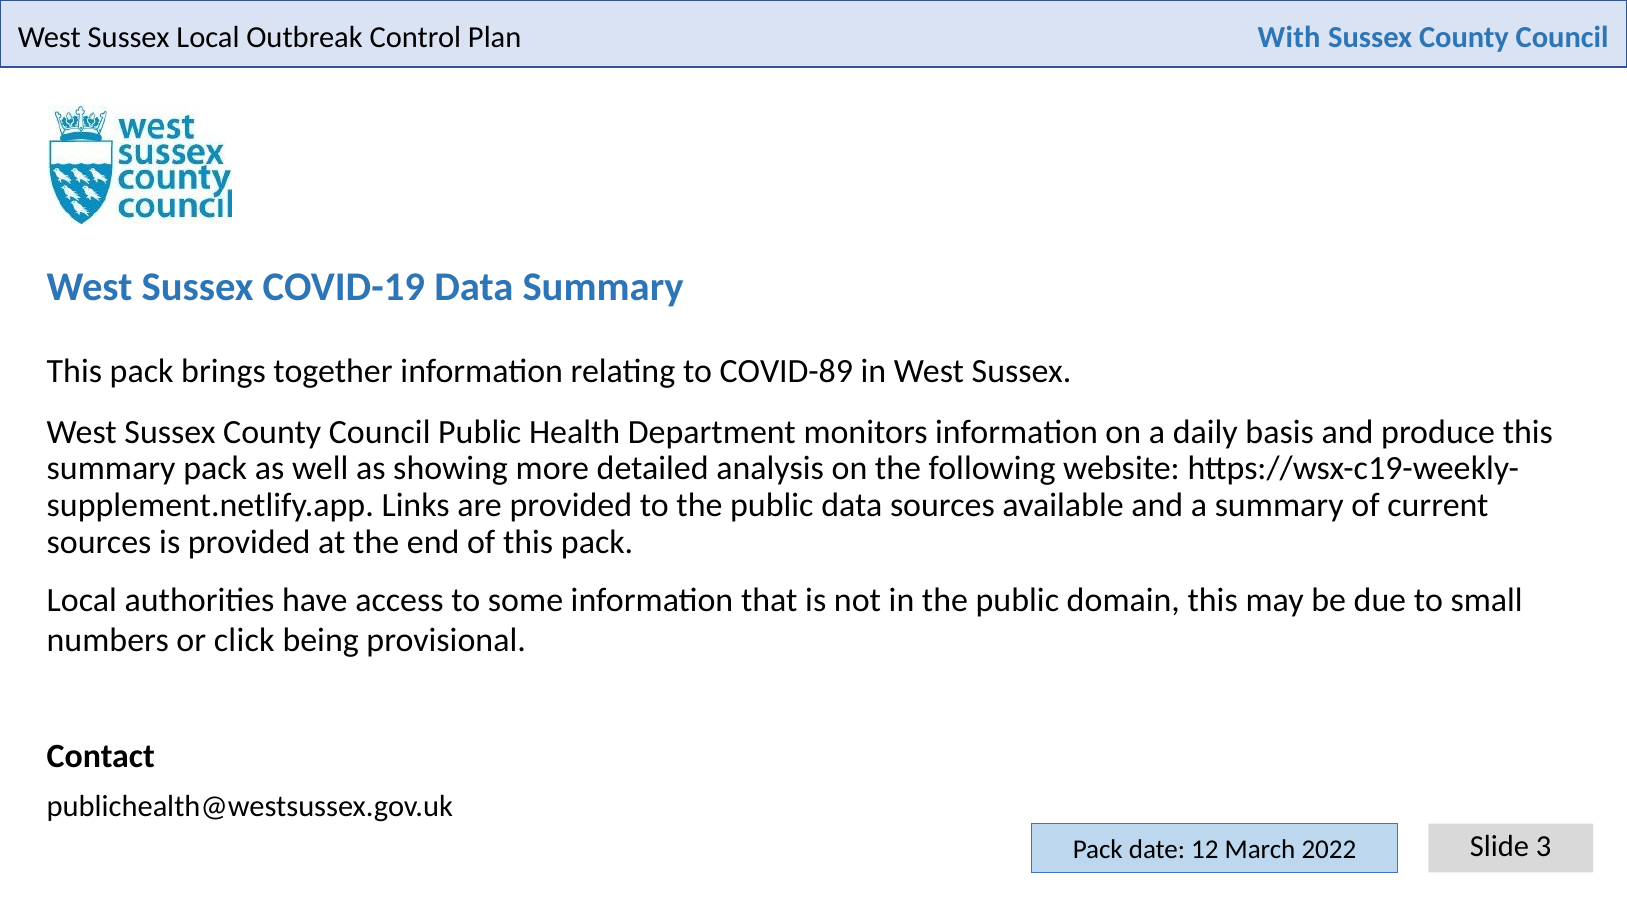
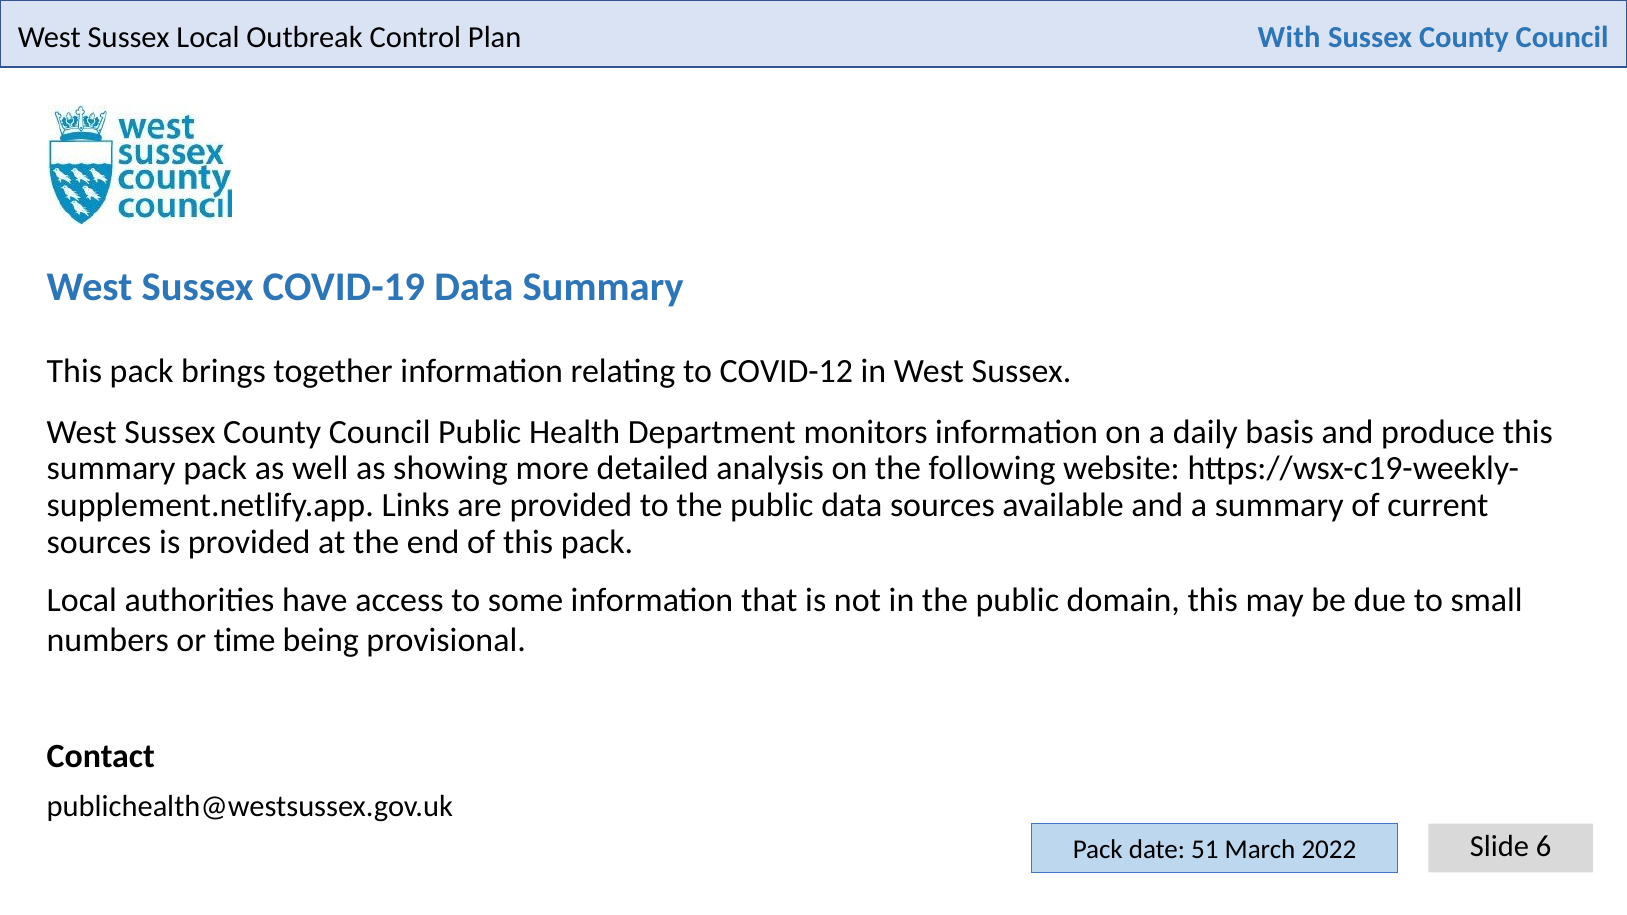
COVID-89: COVID-89 -> COVID-12
click: click -> time
3: 3 -> 6
12: 12 -> 51
